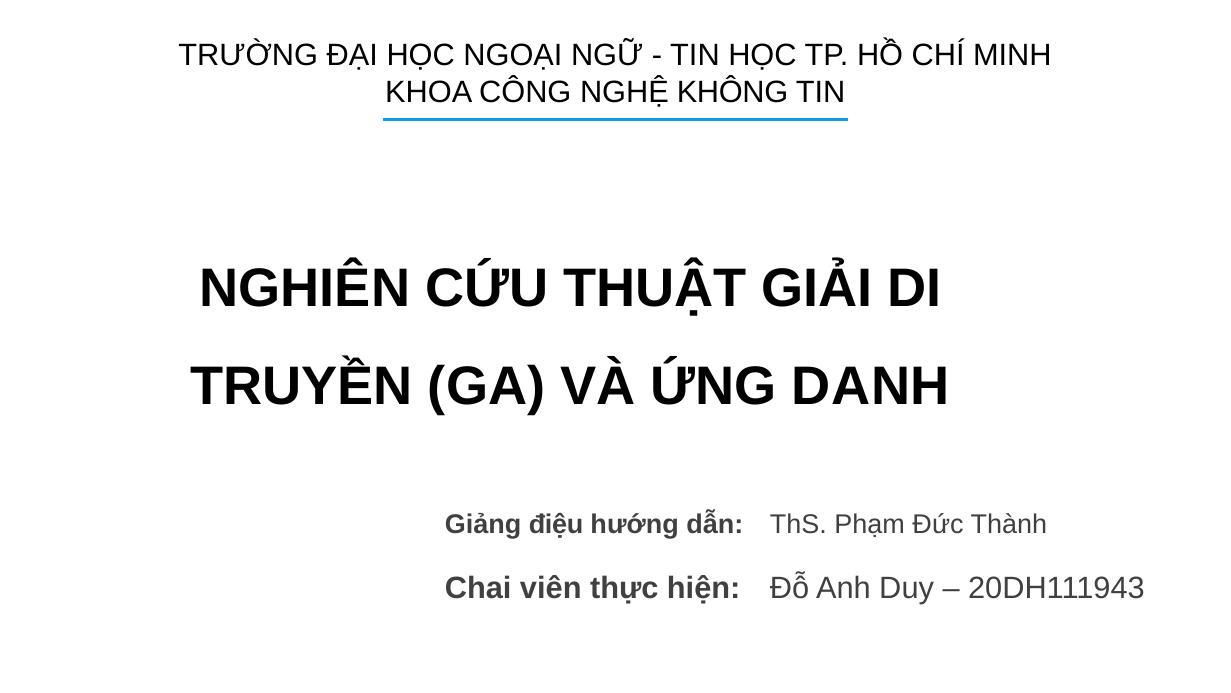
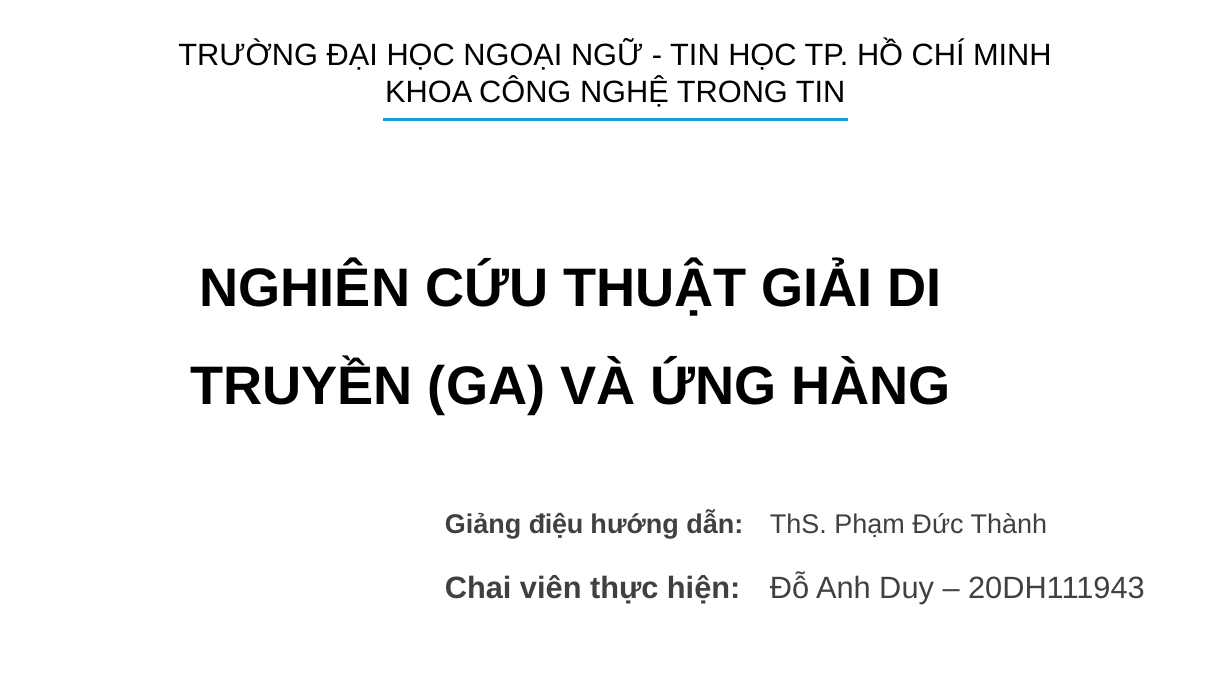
KHÔNG: KHÔNG -> TRONG
DANH: DANH -> HÀNG
